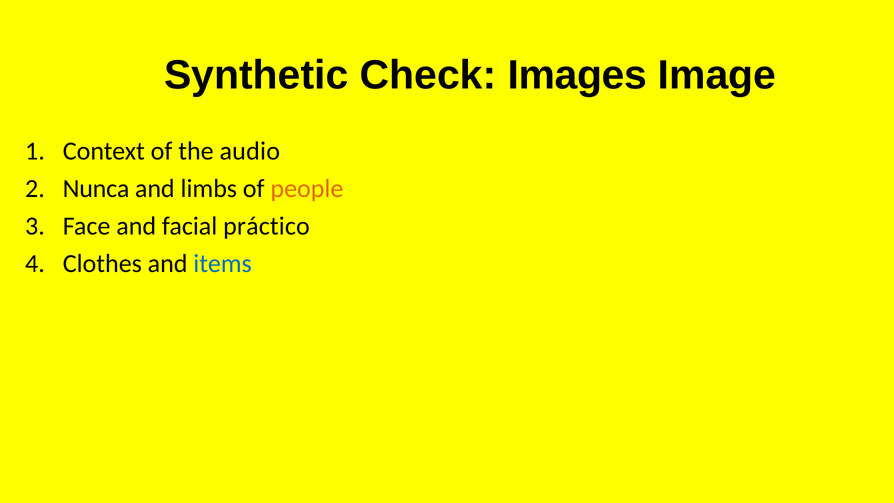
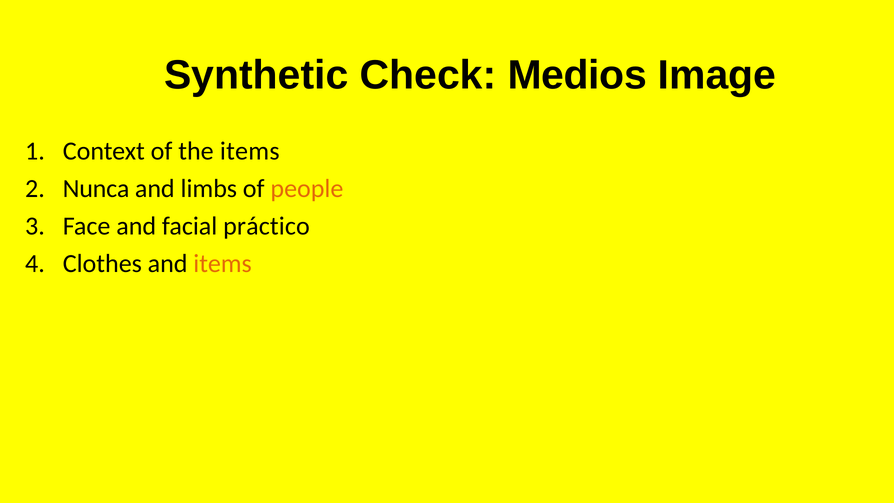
Images: Images -> Medios
the audio: audio -> items
items at (223, 263) colour: blue -> orange
